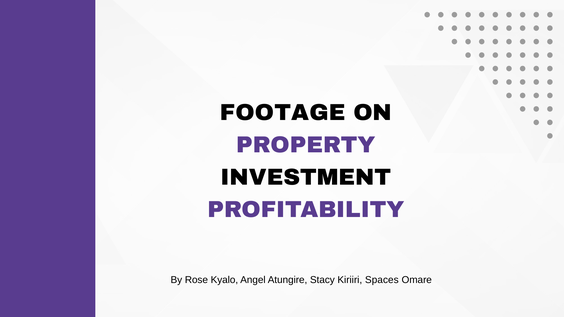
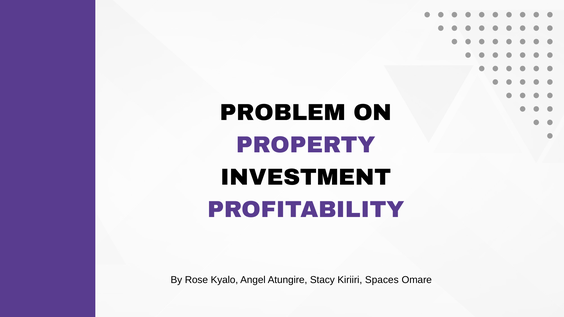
FOOTAGE: FOOTAGE -> PROBLEM
